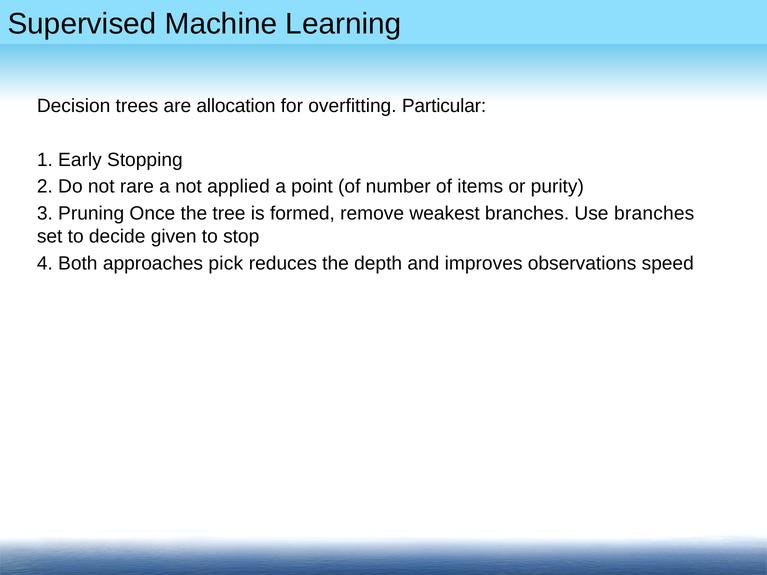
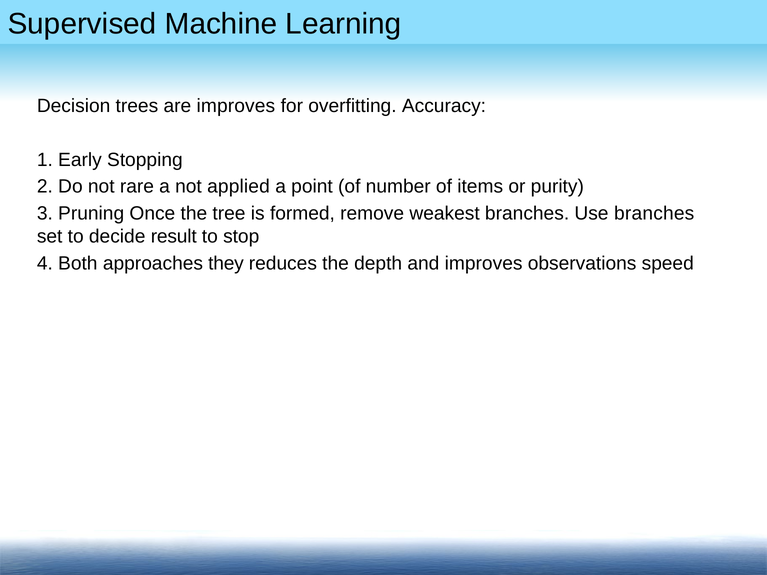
are allocation: allocation -> improves
Particular: Particular -> Accuracy
given: given -> result
pick: pick -> they
